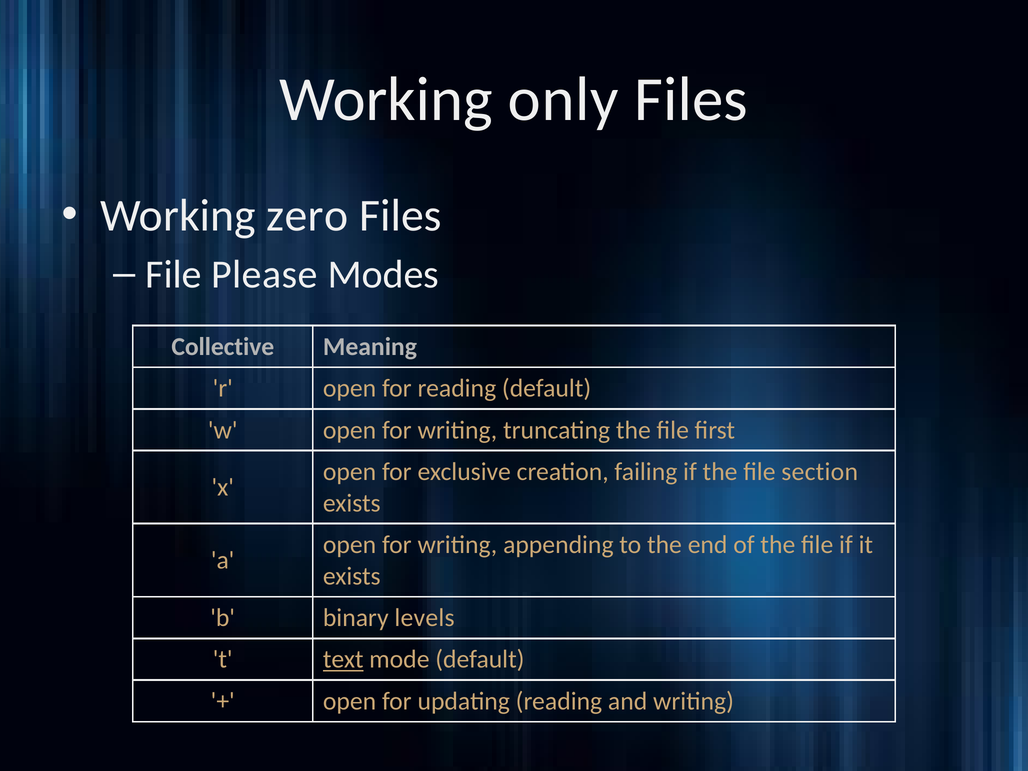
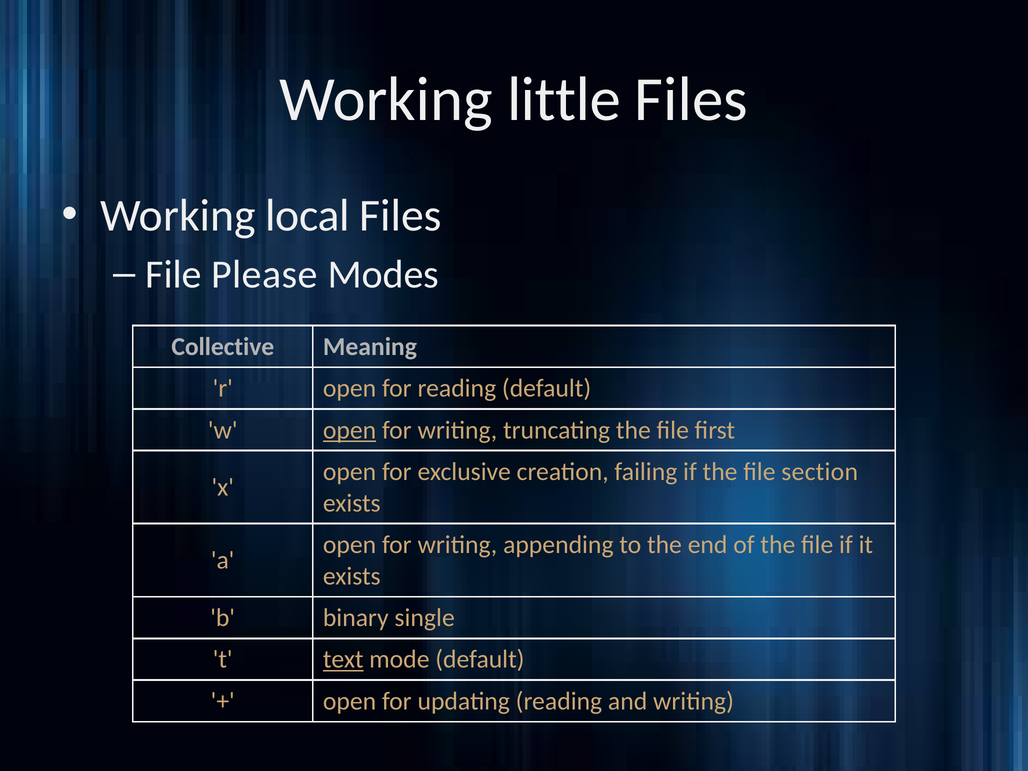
only: only -> little
zero: zero -> local
open at (350, 430) underline: none -> present
levels: levels -> single
